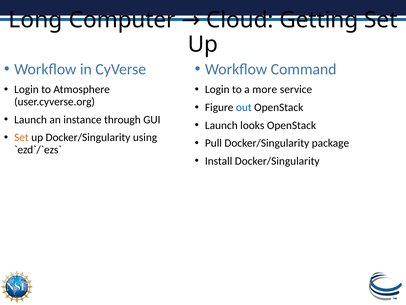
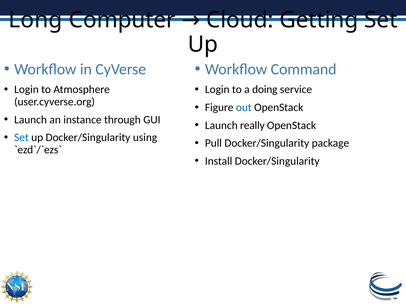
more: more -> doing
looks: looks -> really
Set at (21, 137) colour: orange -> blue
